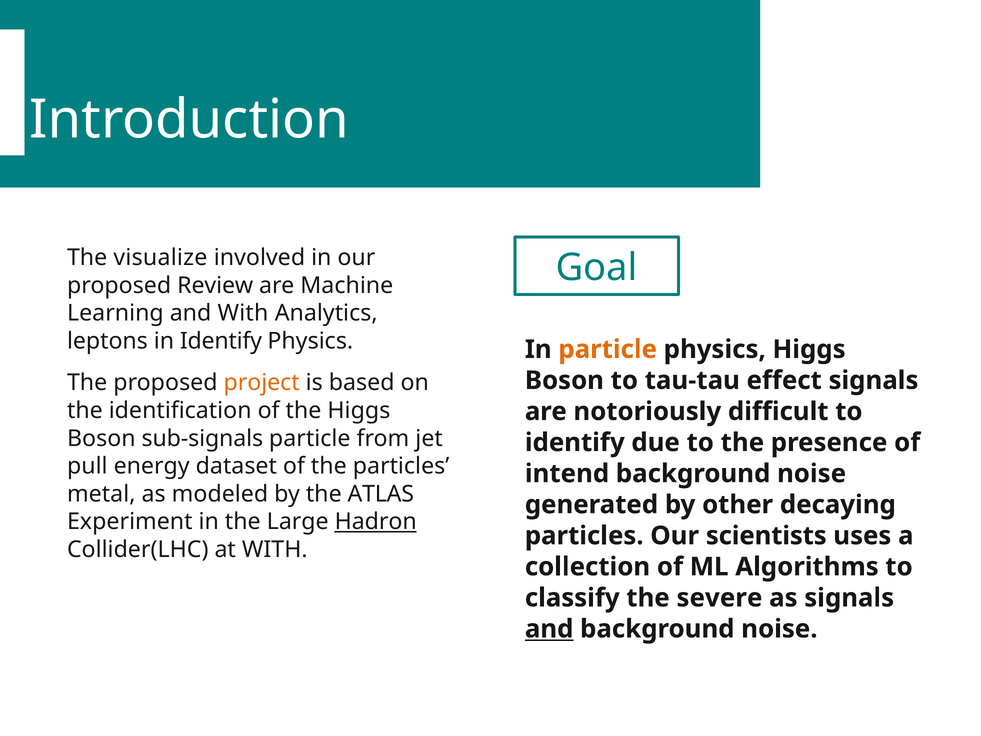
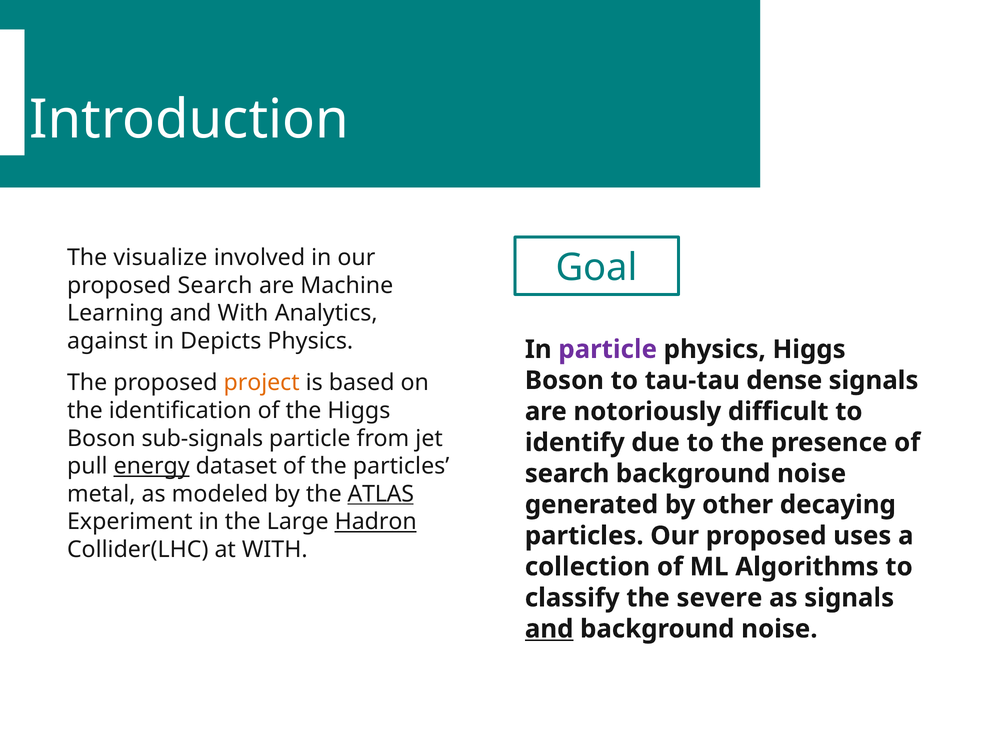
proposed Review: Review -> Search
leptons: leptons -> against
in Identify: Identify -> Depicts
particle at (608, 349) colour: orange -> purple
effect: effect -> dense
energy underline: none -> present
intend at (567, 473): intend -> search
ATLAS underline: none -> present
particles Our scientists: scientists -> proposed
